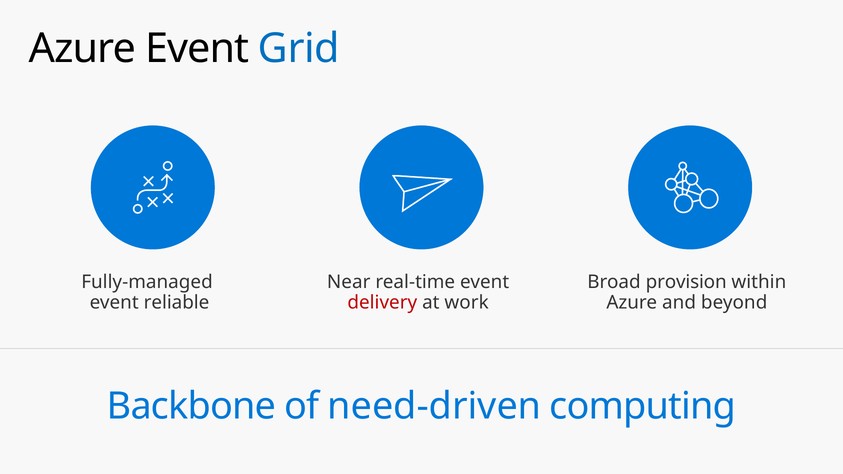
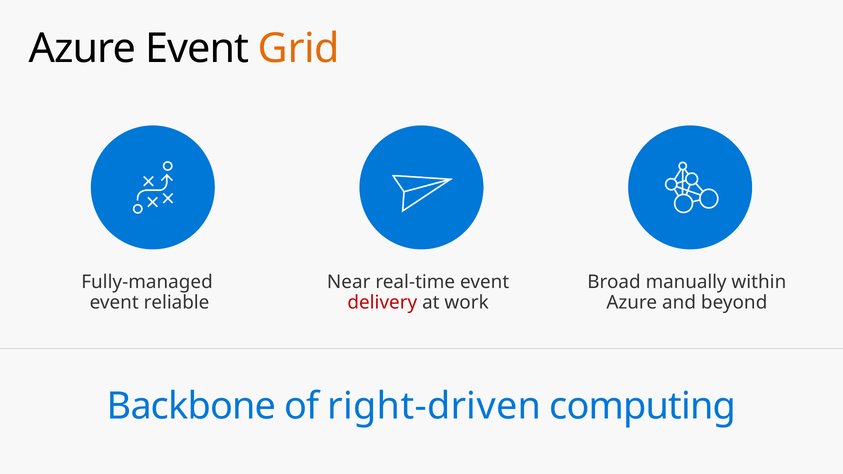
Grid colour: blue -> orange
provision: provision -> manually
need-driven: need-driven -> right-driven
